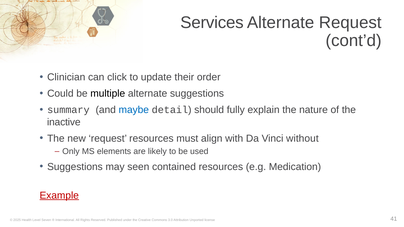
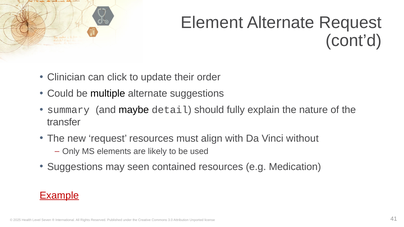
Services: Services -> Element
maybe colour: blue -> black
inactive: inactive -> transfer
